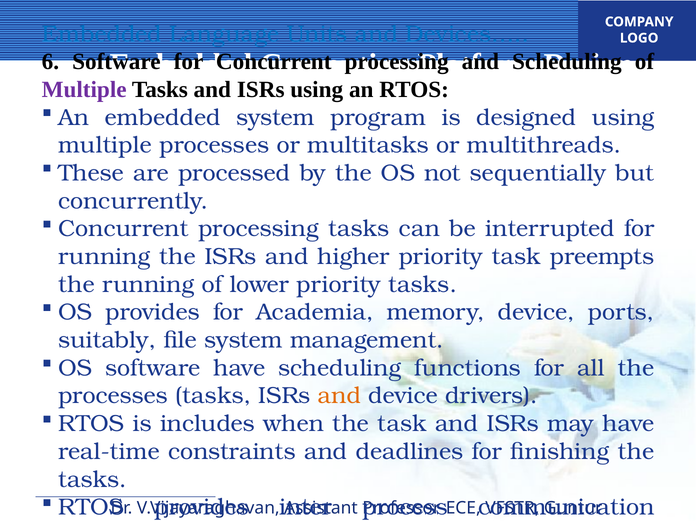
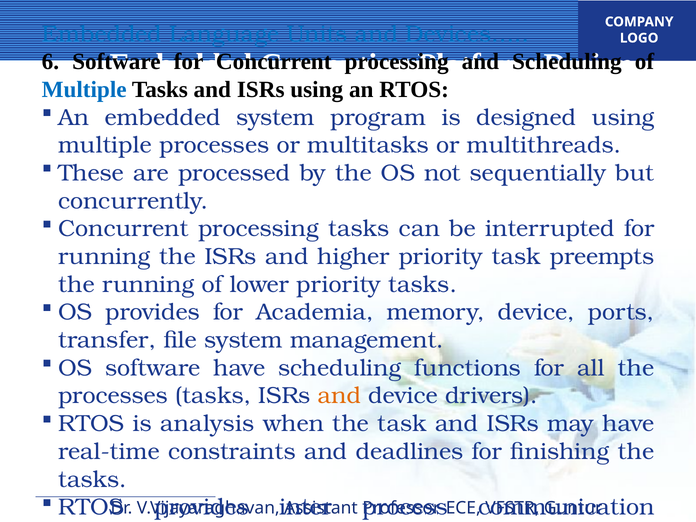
Multiple at (84, 90) colour: purple -> blue
suitably: suitably -> transfer
includes: includes -> analysis
